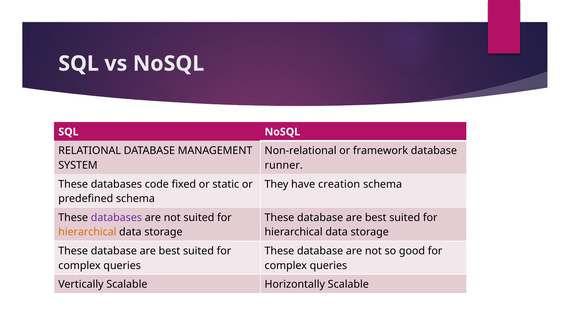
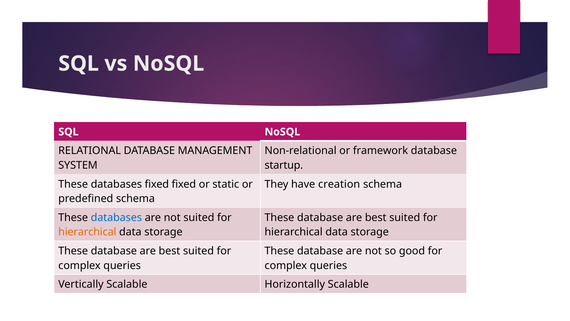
runner: runner -> startup
databases code: code -> fixed
databases at (116, 217) colour: purple -> blue
